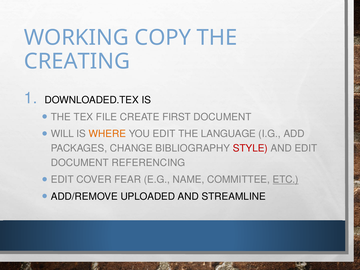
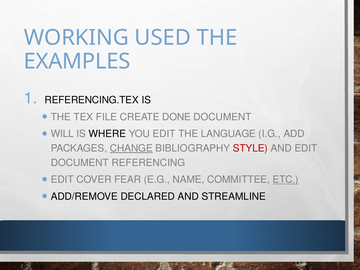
COPY: COPY -> USED
CREATING: CREATING -> EXAMPLES
DOWNLOADED.TEX: DOWNLOADED.TEX -> REFERENCING.TEX
FIRST: FIRST -> DONE
WHERE colour: orange -> black
CHANGE underline: none -> present
UPLOADED: UPLOADED -> DECLARED
